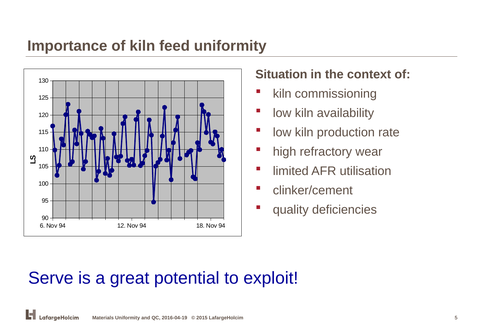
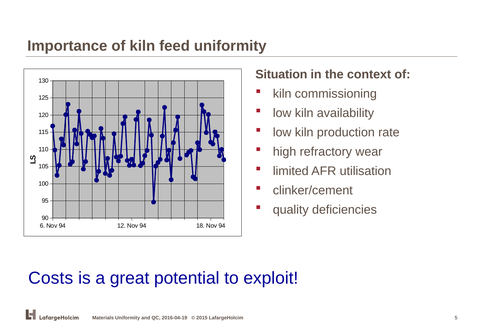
Serve: Serve -> Costs
